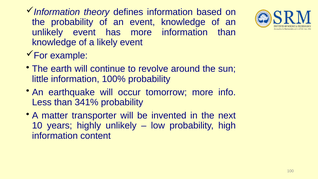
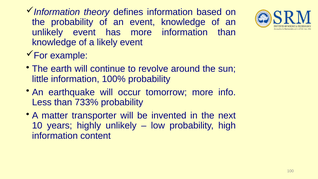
341%: 341% -> 733%
